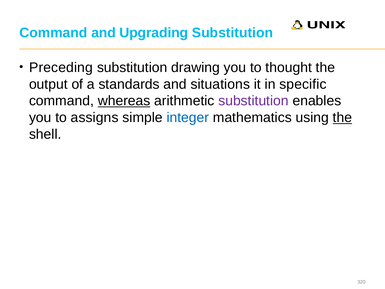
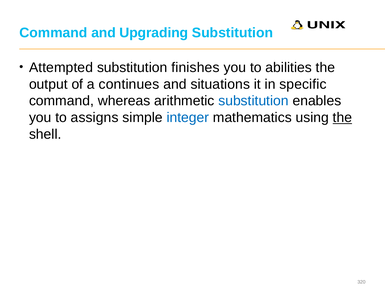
Preceding: Preceding -> Attempted
drawing: drawing -> finishes
thought: thought -> abilities
standards: standards -> continues
whereas underline: present -> none
substitution at (253, 101) colour: purple -> blue
